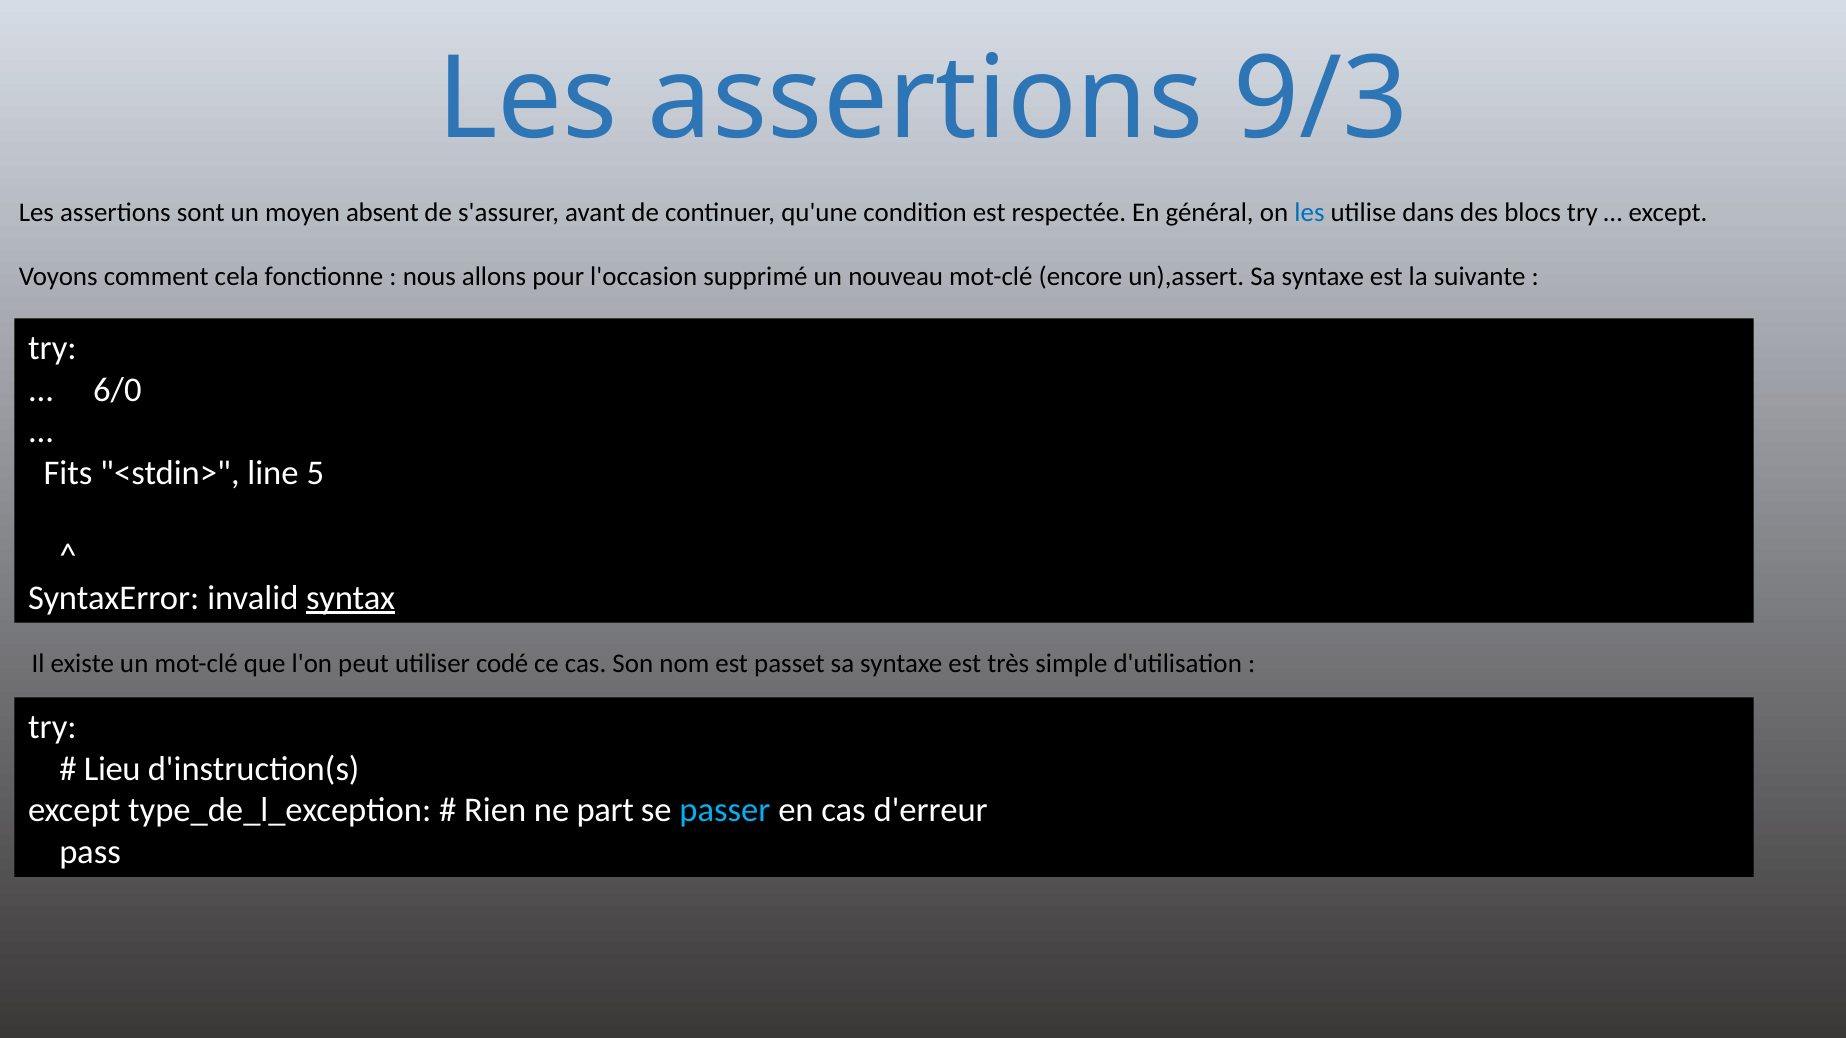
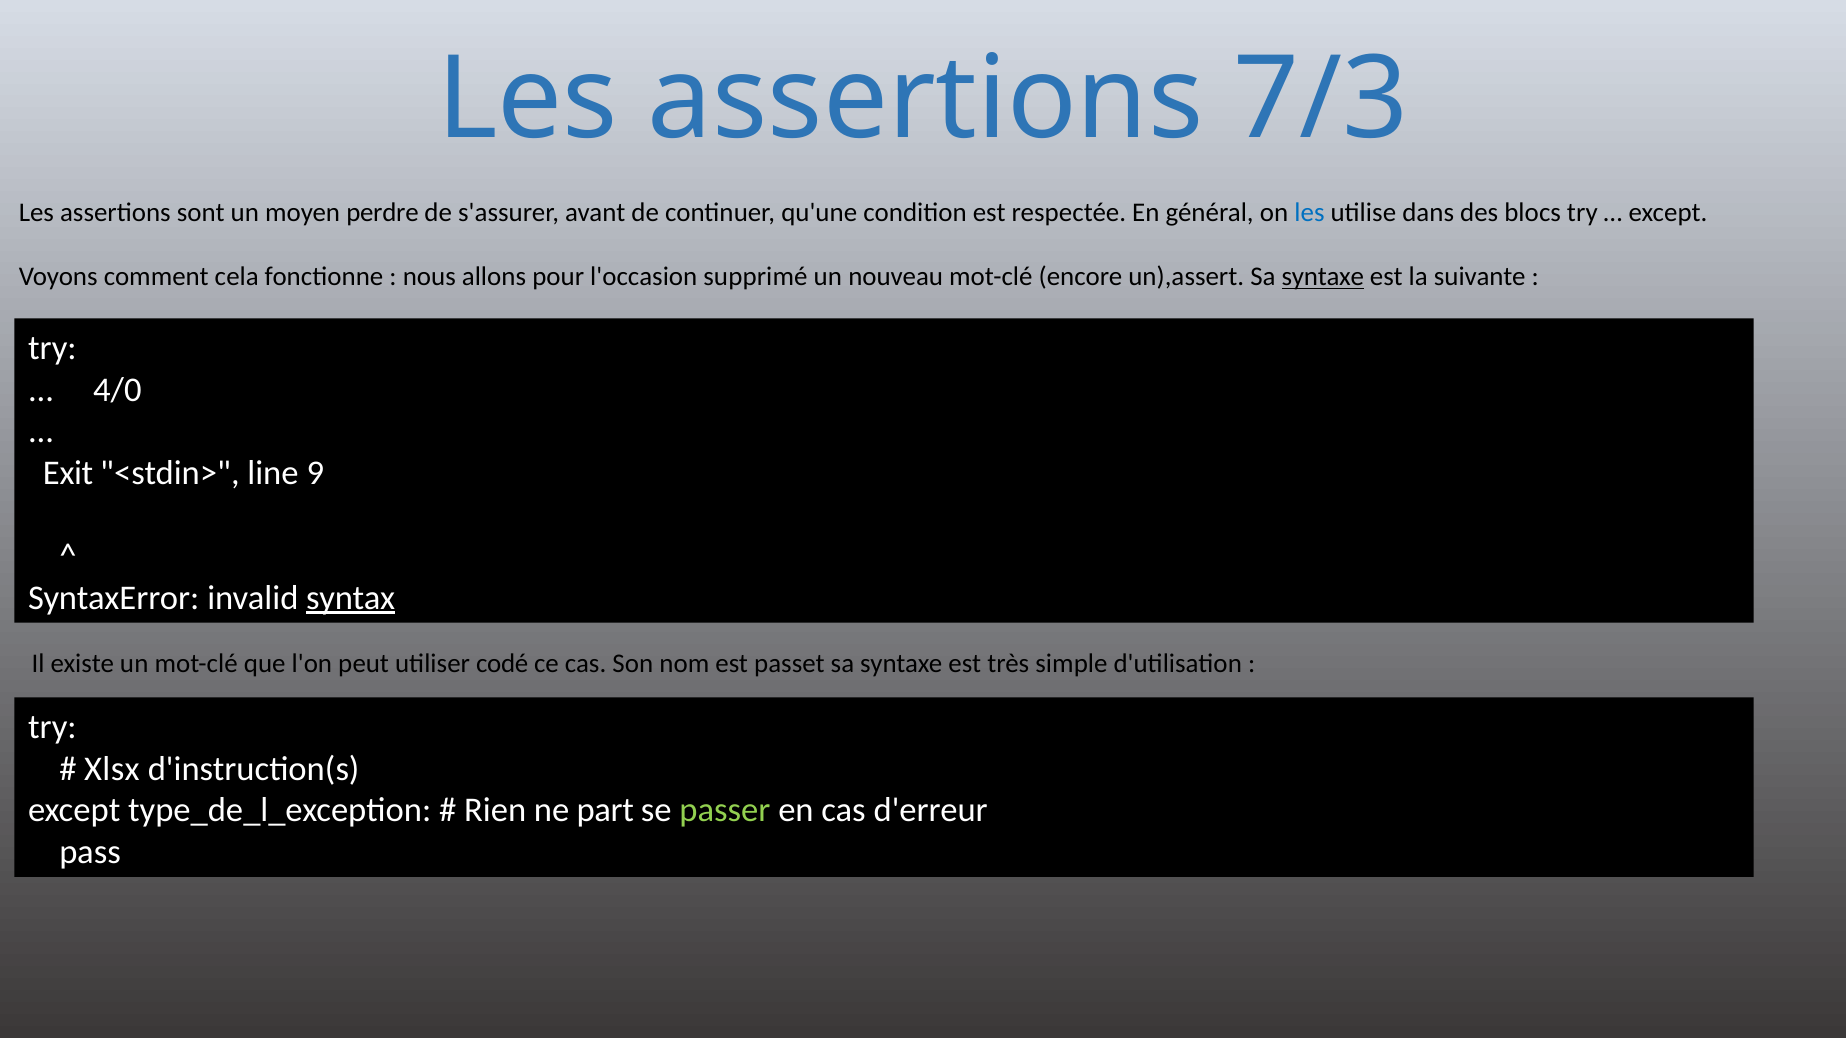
9/3: 9/3 -> 7/3
absent: absent -> perdre
syntaxe at (1323, 277) underline: none -> present
6/0: 6/0 -> 4/0
Fits: Fits -> Exit
5: 5 -> 9
Lieu: Lieu -> Xlsx
passer colour: light blue -> light green
